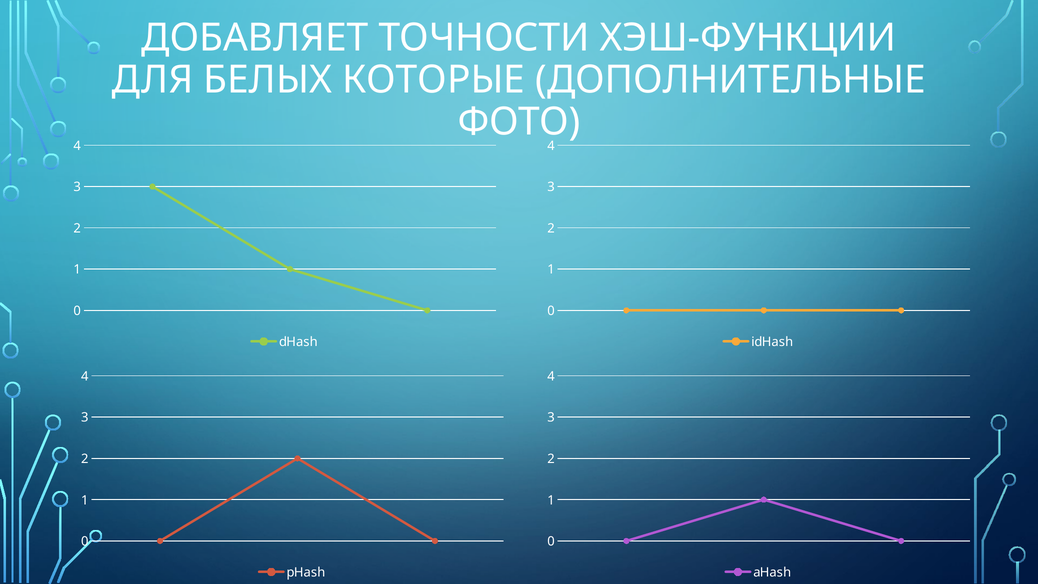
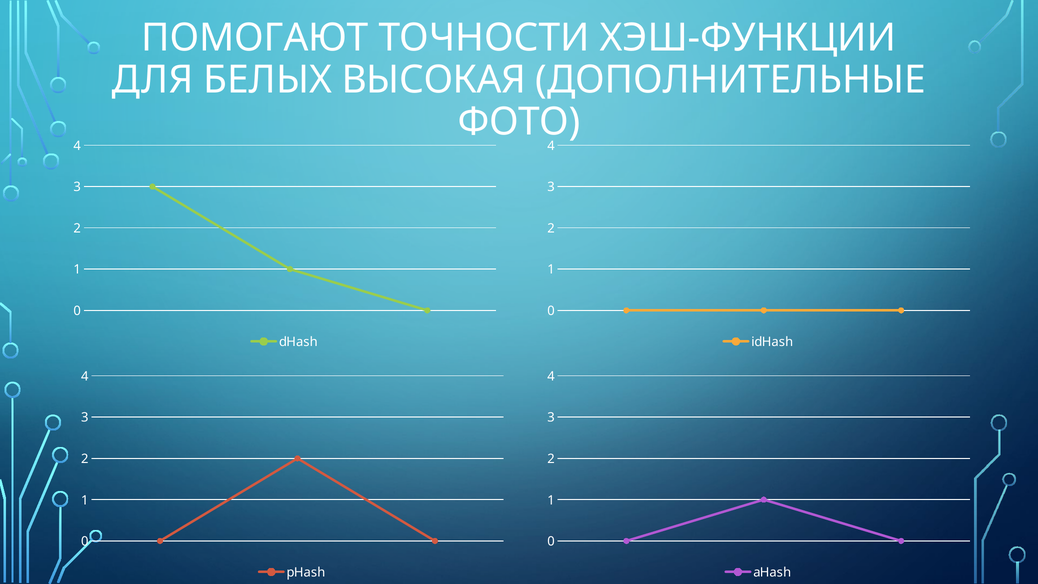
ДОБАВЛЯЕТ: ДОБАВЛЯЕТ -> ПОМОГАЮТ
КОТОРЫЕ: КОТОРЫЕ -> ВЫСОКАЯ
